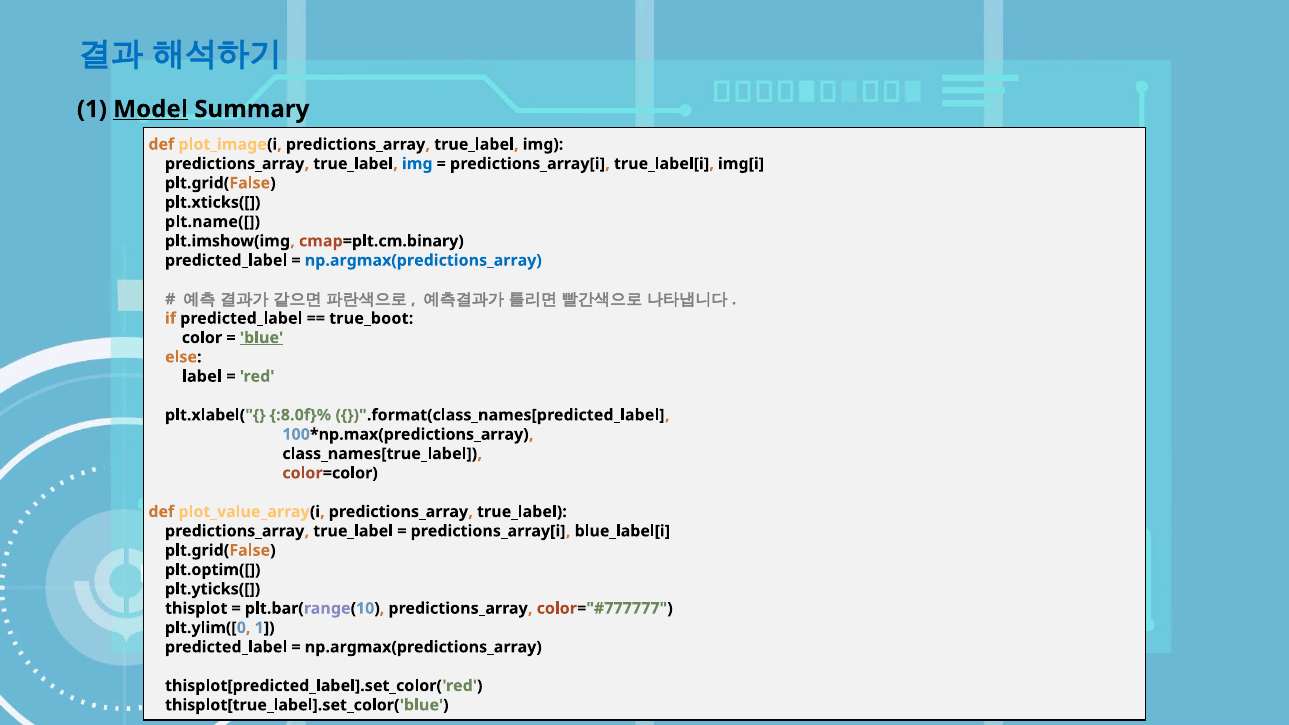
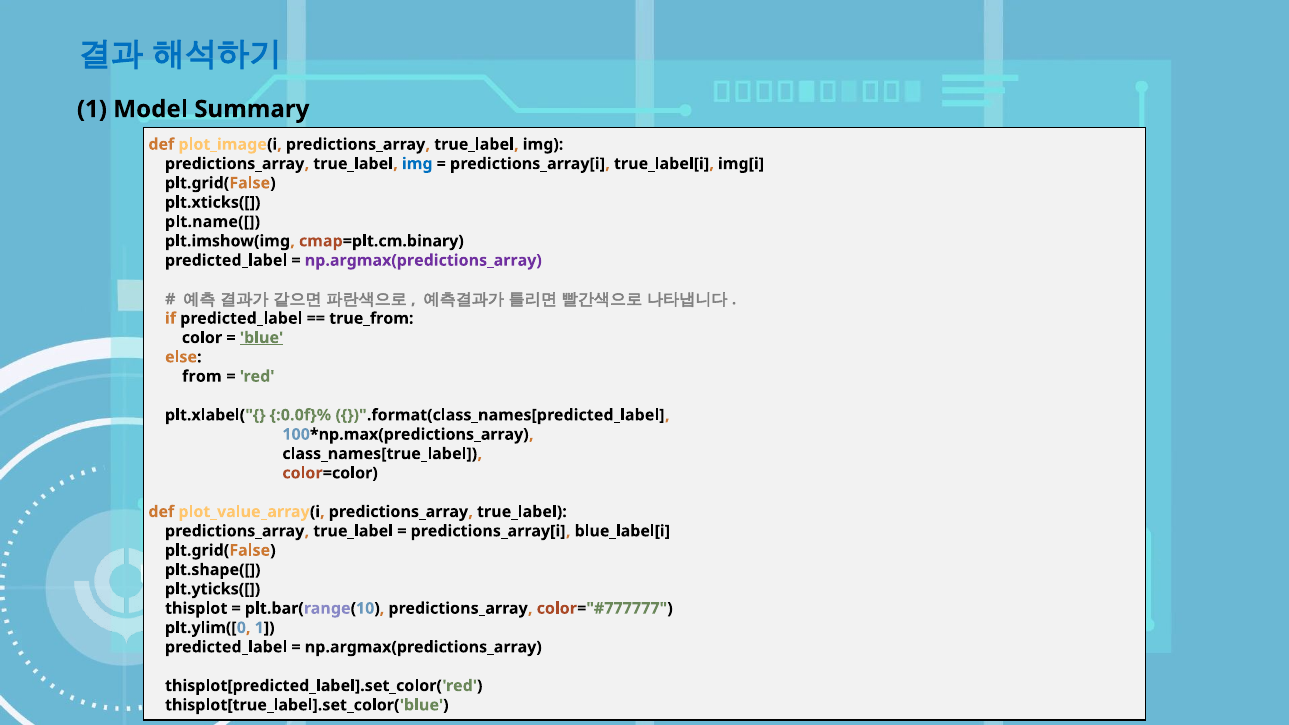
Model underline: present -> none
np.argmax(predictions_array at (423, 260) colour: blue -> purple
true_boot: true_boot -> true_from
label: label -> from
:8.0f}%: :8.0f}% -> :0.0f}%
plt.optim([: plt.optim([ -> plt.shape([
